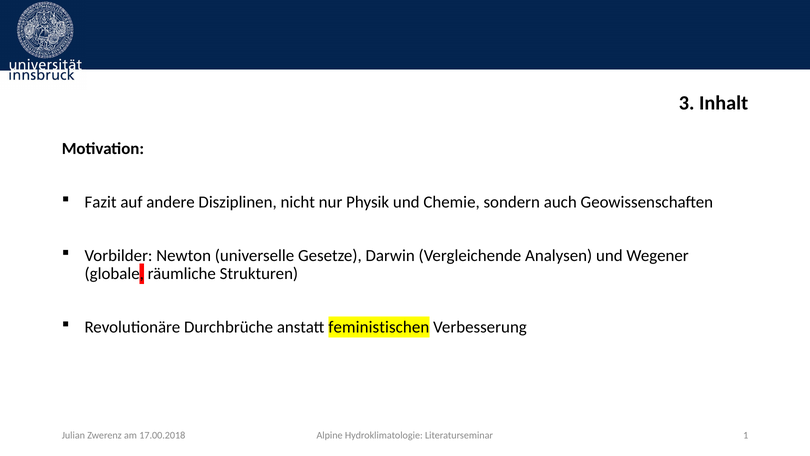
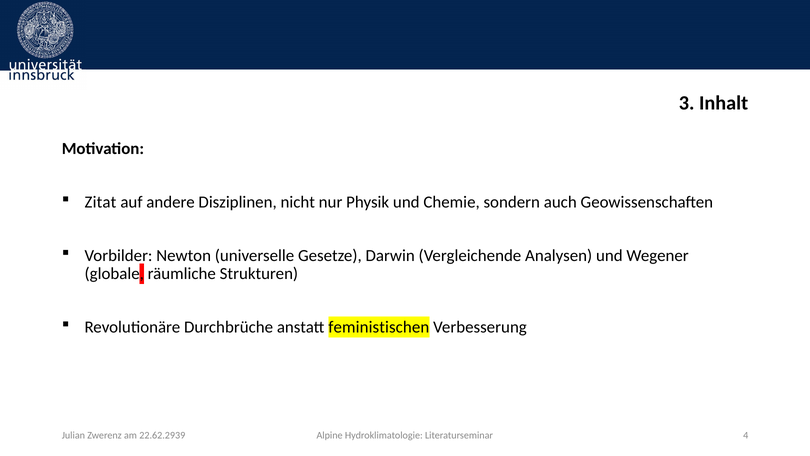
Fazit: Fazit -> Zitat
1: 1 -> 4
17.00.2018: 17.00.2018 -> 22.62.2939
